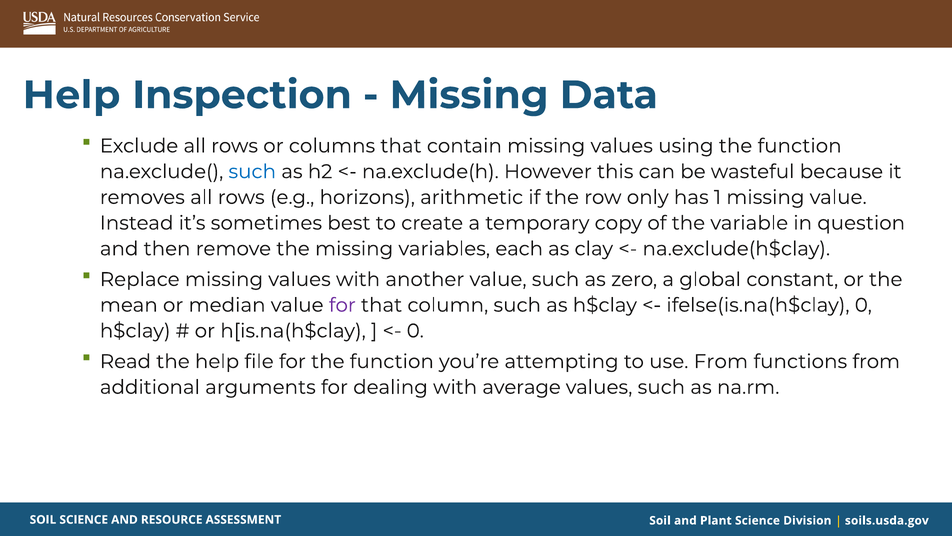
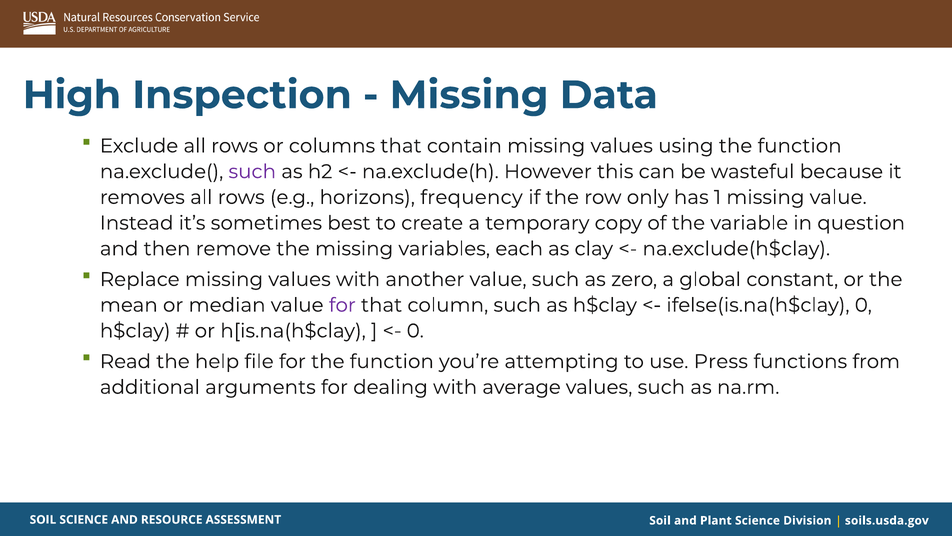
Help at (72, 95): Help -> High
such at (252, 171) colour: blue -> purple
arithmetic: arithmetic -> frequency
use From: From -> Press
